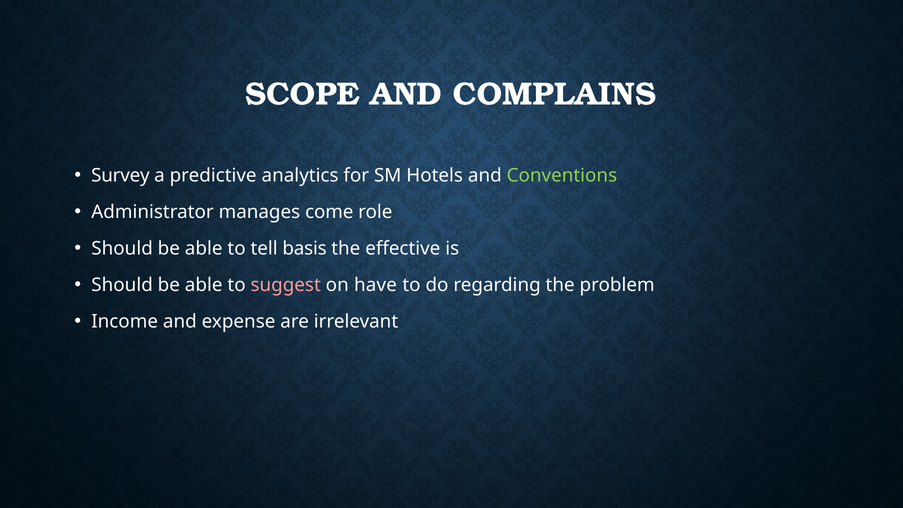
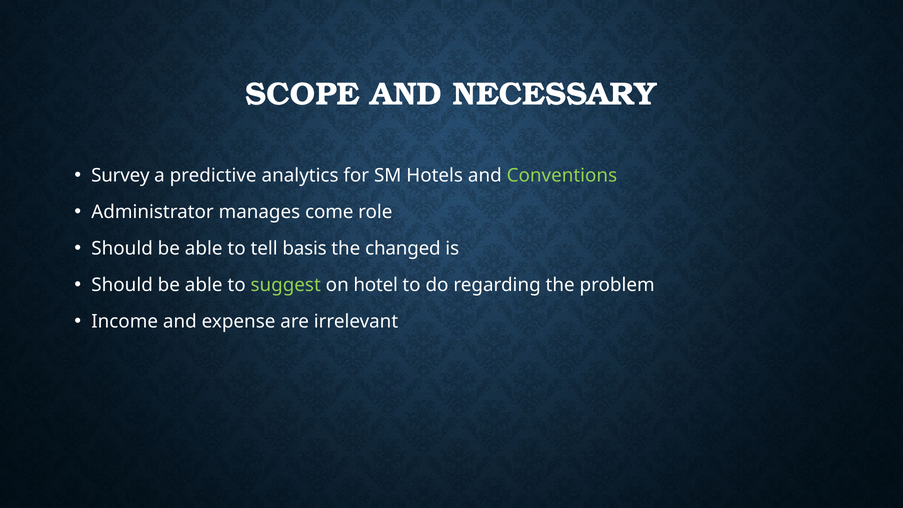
COMPLAINS: COMPLAINS -> NECESSARY
effective: effective -> changed
suggest colour: pink -> light green
have: have -> hotel
